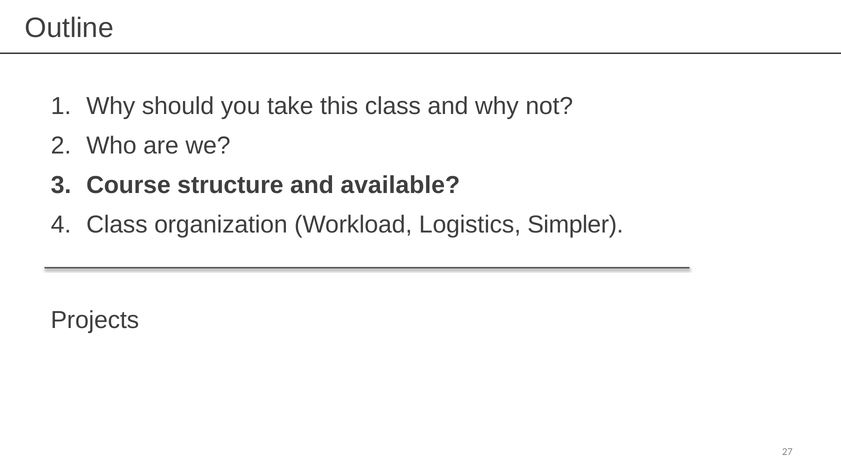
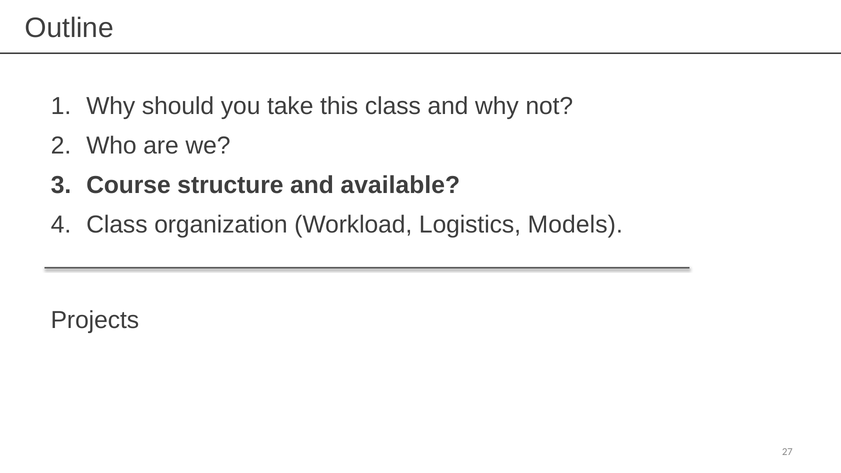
Simpler: Simpler -> Models
